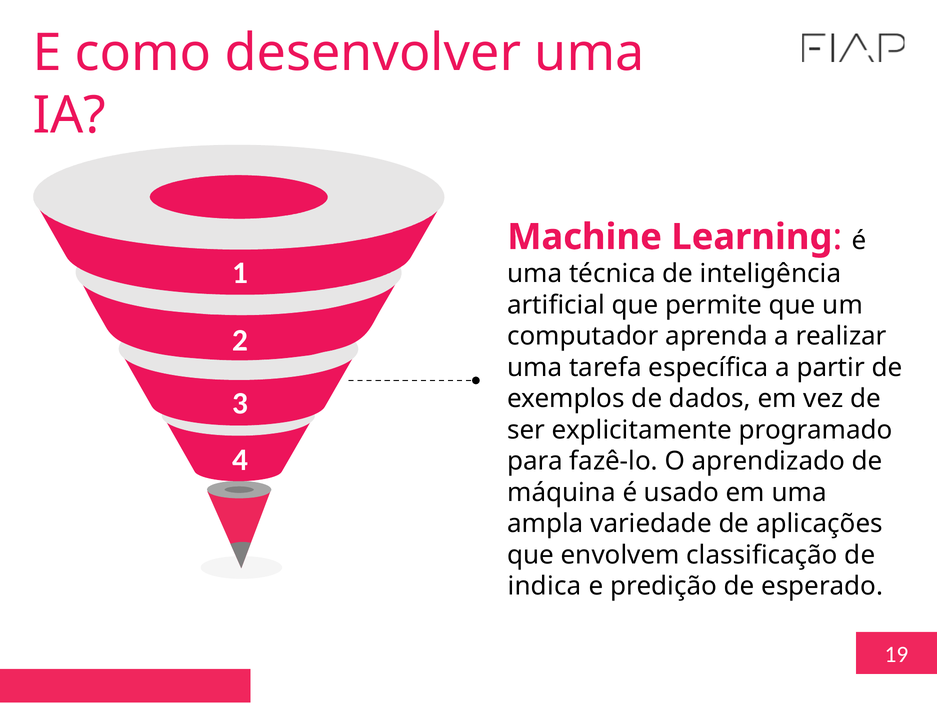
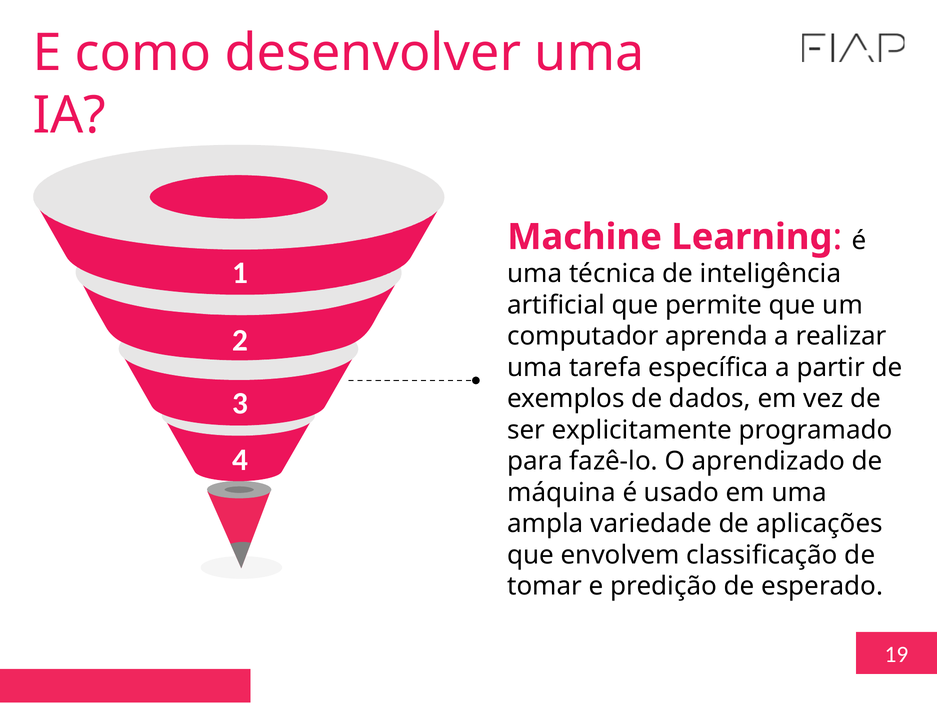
indica: indica -> tomar
